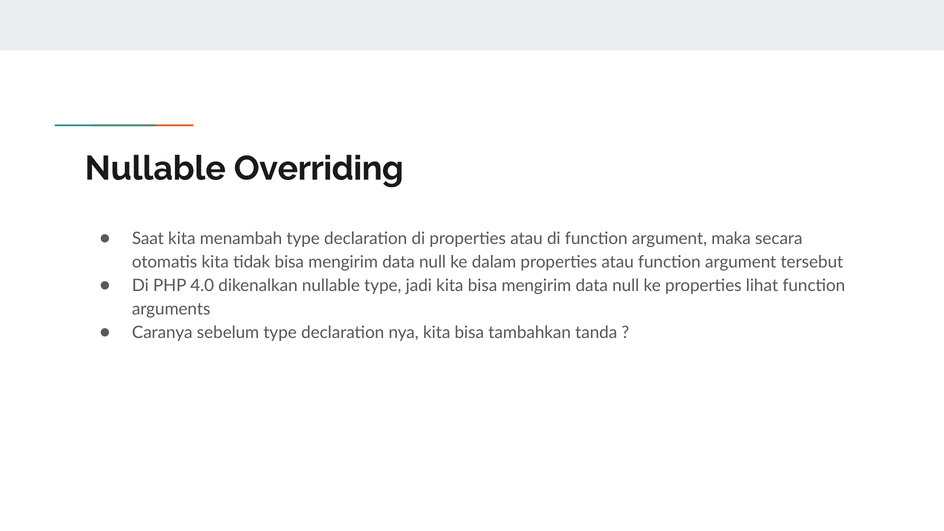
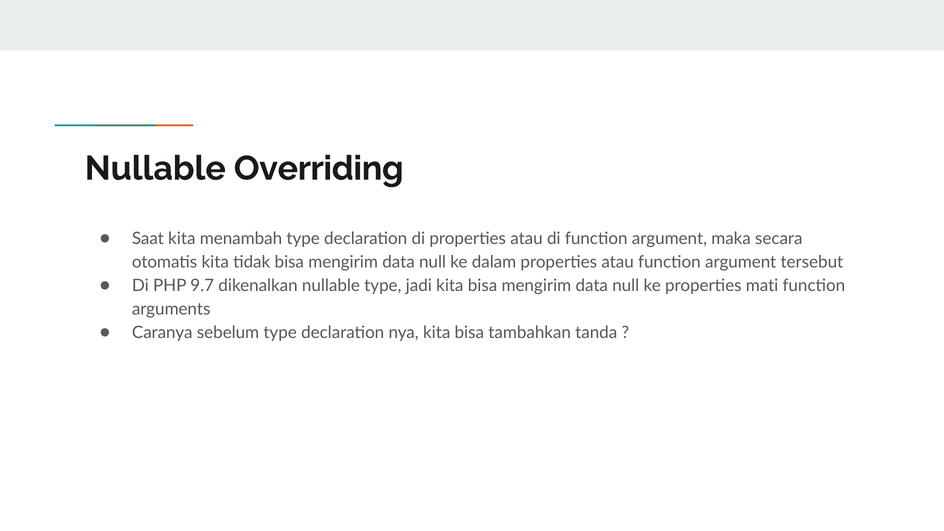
4.0: 4.0 -> 9.7
lihat: lihat -> mati
